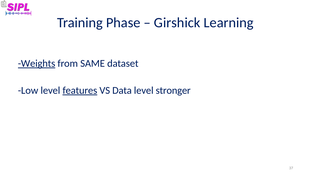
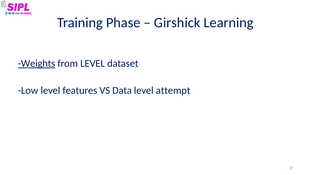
from SAME: SAME -> LEVEL
features underline: present -> none
stronger: stronger -> attempt
